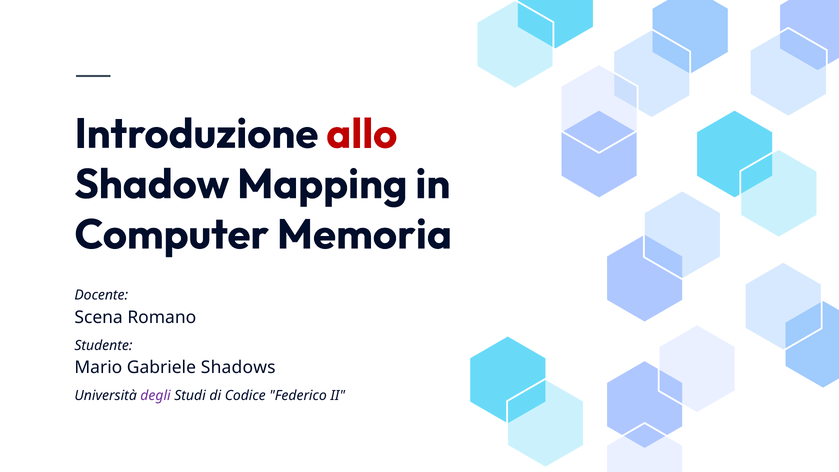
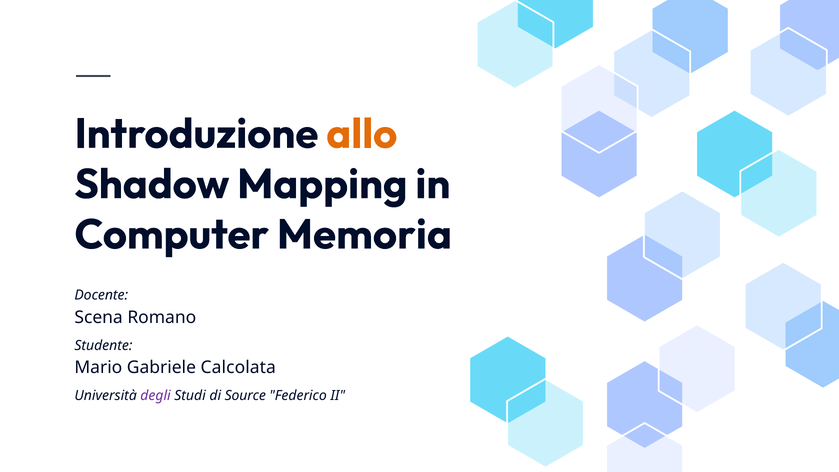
allo colour: red -> orange
Shadows: Shadows -> Calcolata
Codice: Codice -> Source
